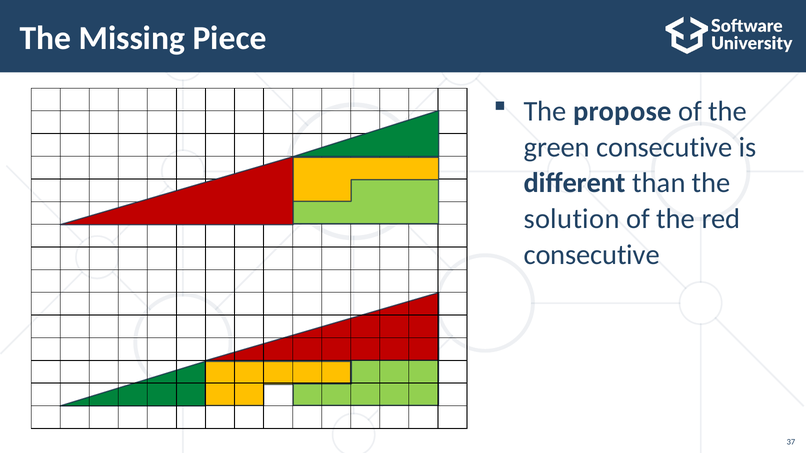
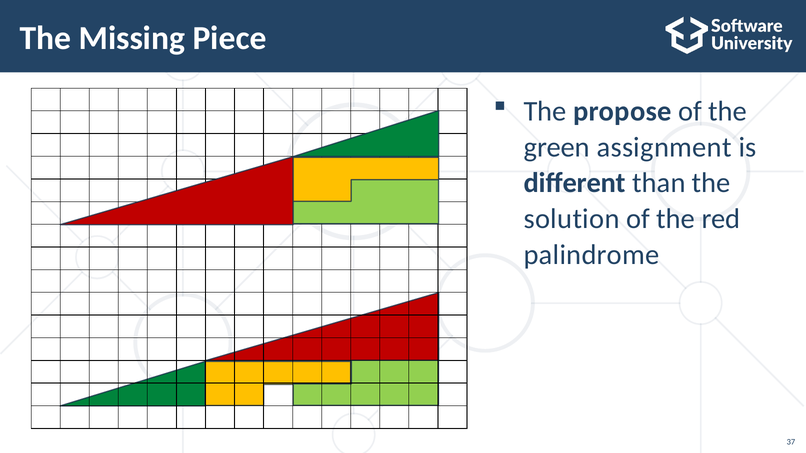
green consecutive: consecutive -> assignment
consecutive at (592, 255): consecutive -> palindrome
